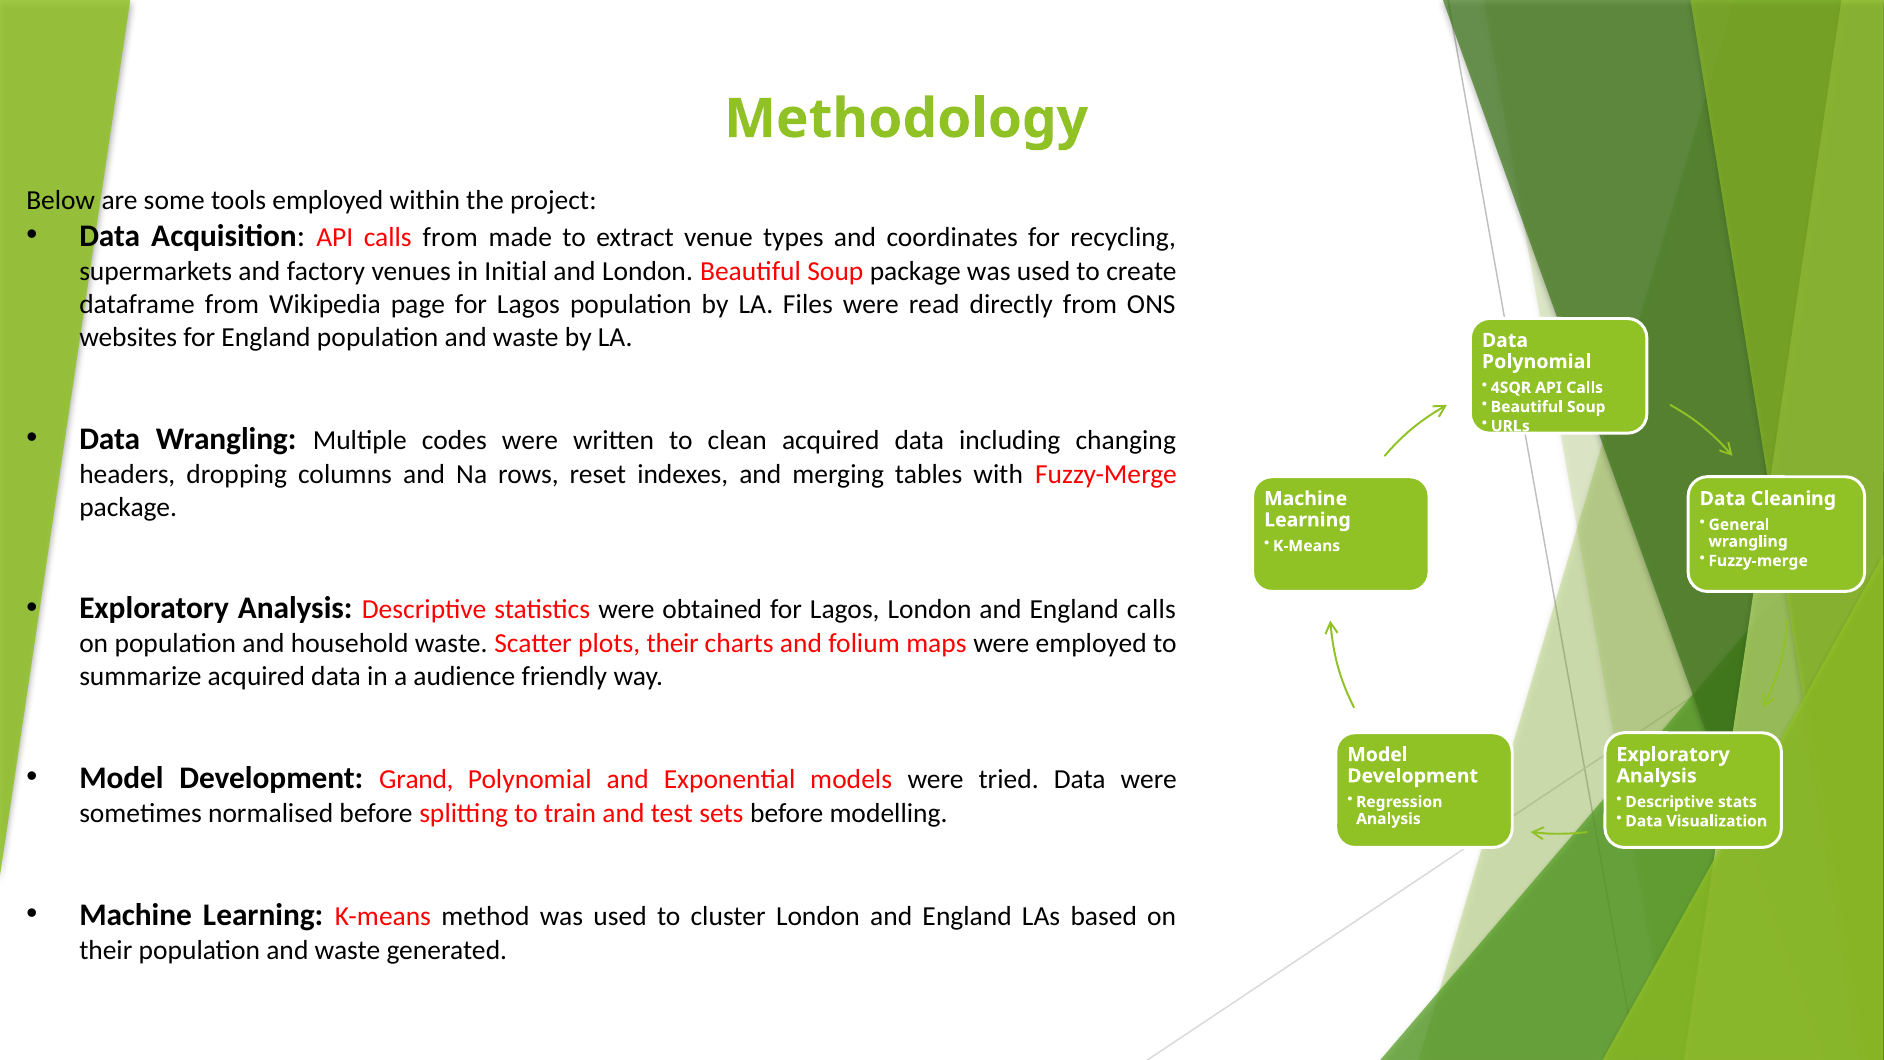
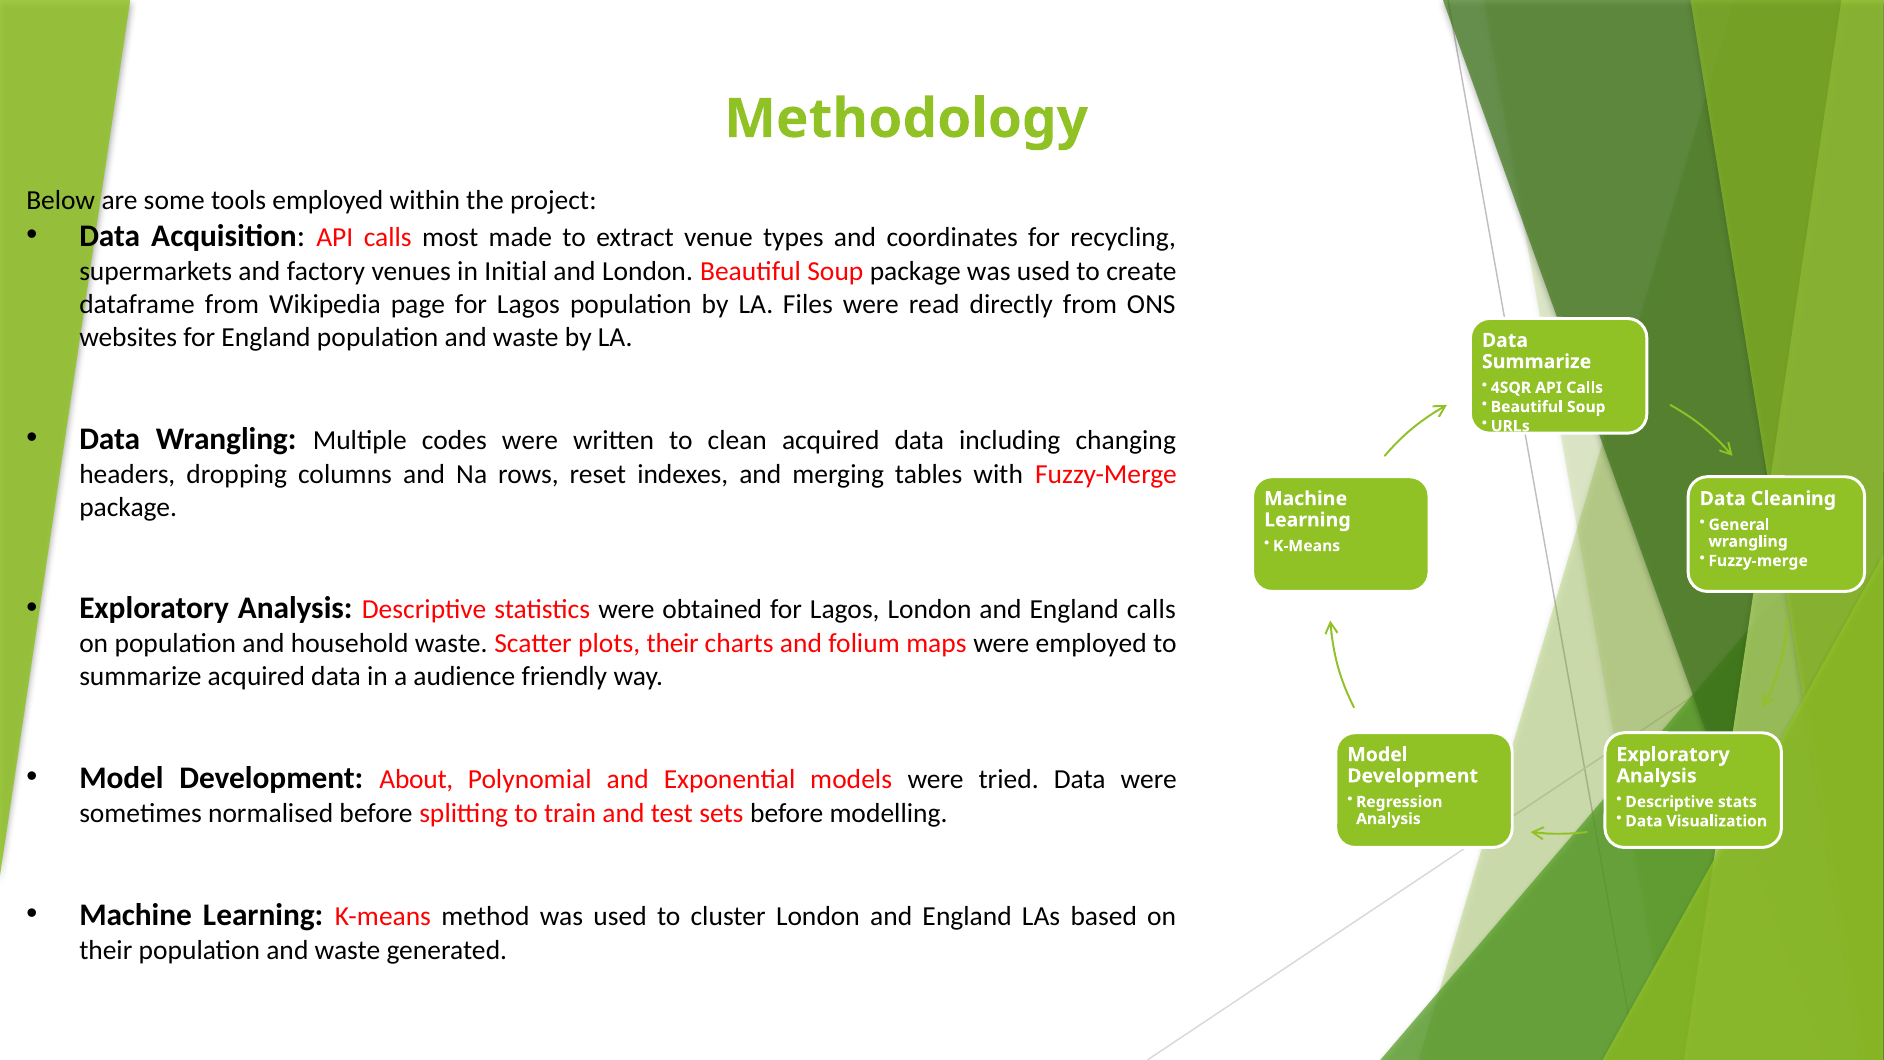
calls from: from -> most
Polynomial at (1537, 362): Polynomial -> Summarize
Grand: Grand -> About
